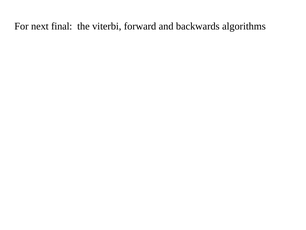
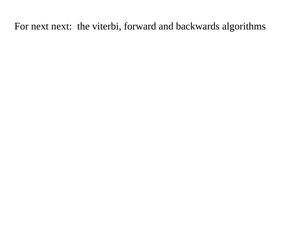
next final: final -> next
